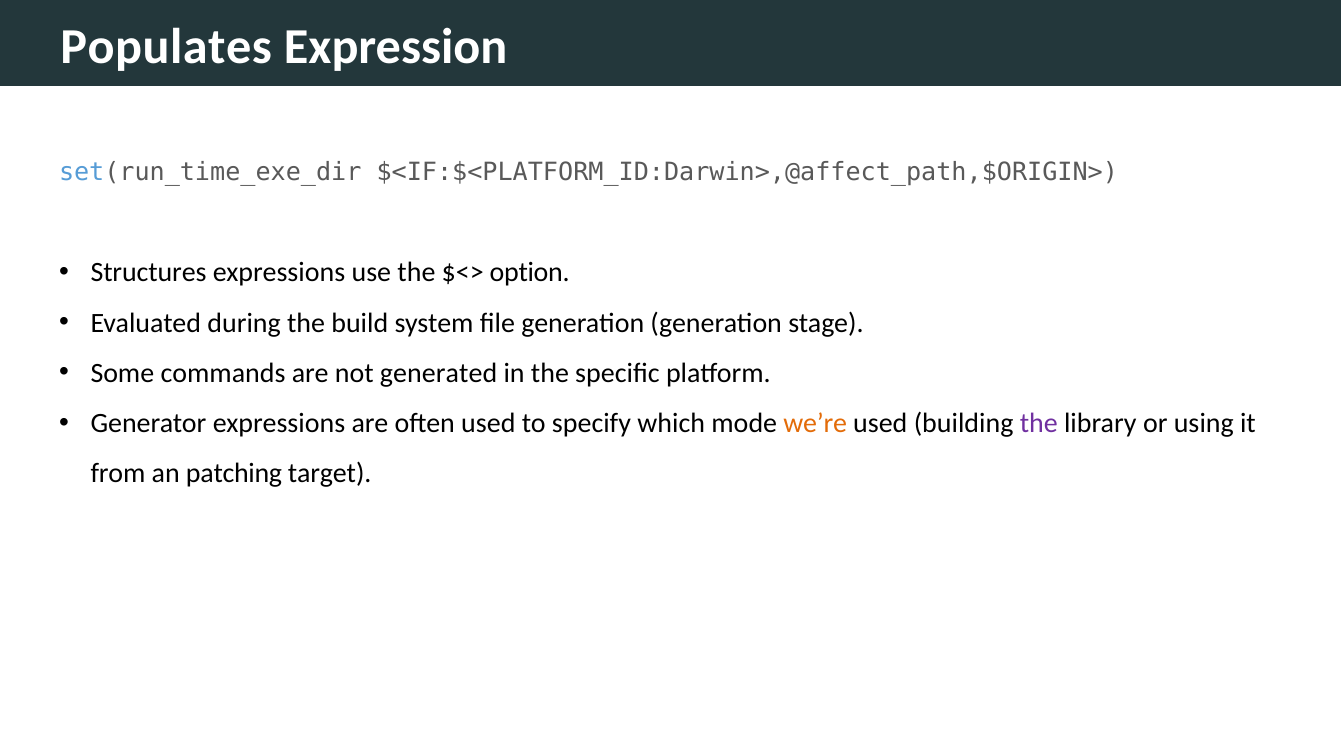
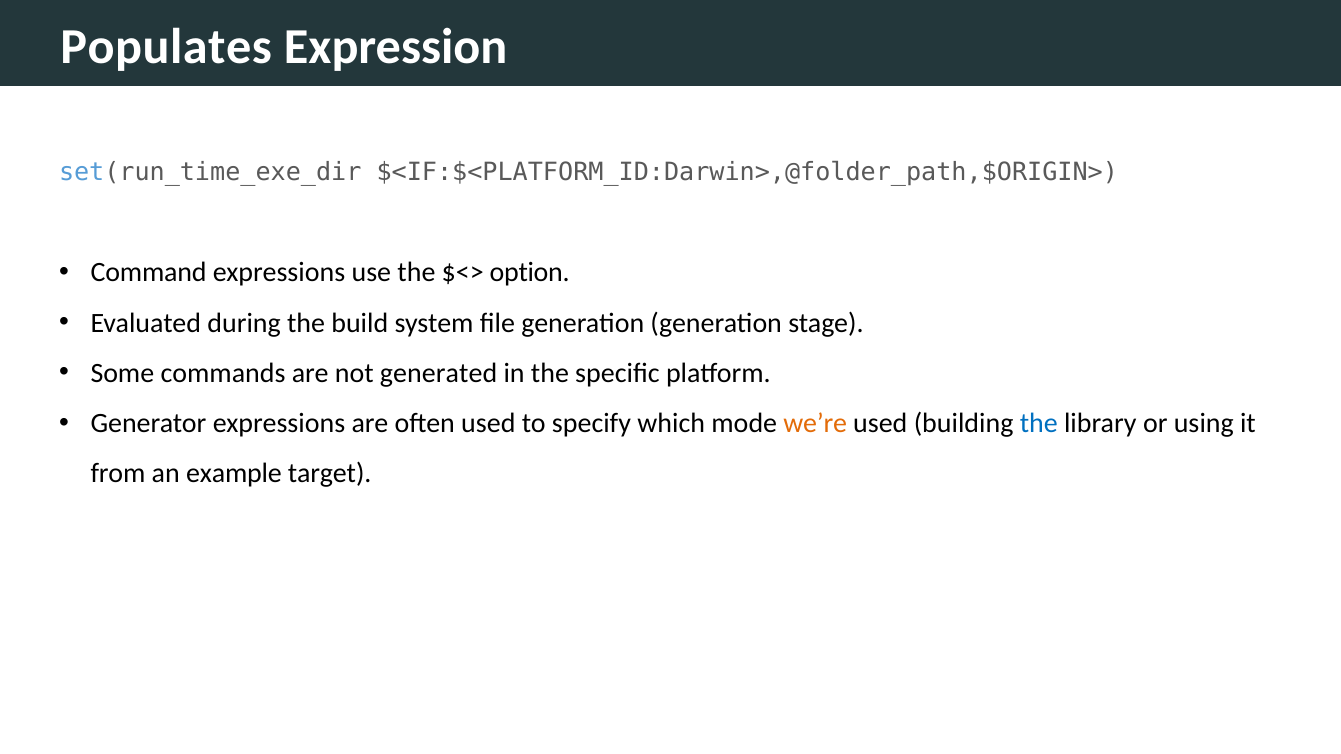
$<IF:$<PLATFORM_ID:Darwin>,@affect_path,$ORIGIN>: $<IF:$<PLATFORM_ID:Darwin>,@affect_path,$ORIGIN> -> $<IF:$<PLATFORM_ID:Darwin>,@folder_path,$ORIGIN>
Structures: Structures -> Command
the at (1039, 424) colour: purple -> blue
patching: patching -> example
